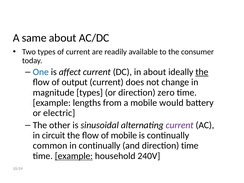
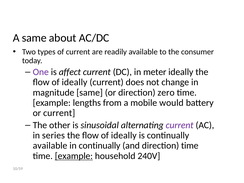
One colour: blue -> purple
in about: about -> meter
the at (202, 72) underline: present -> none
output at (75, 82): output -> ideally
magnitude types: types -> same
or electric: electric -> current
circuit: circuit -> series
mobile at (124, 135): mobile -> ideally
common at (50, 146): common -> available
